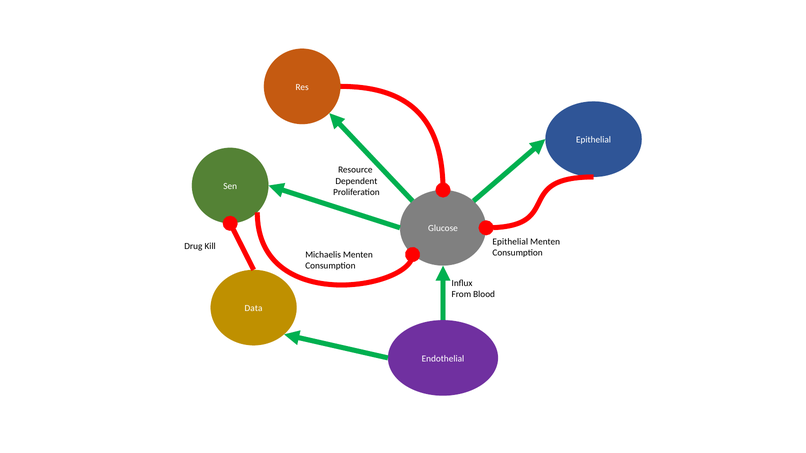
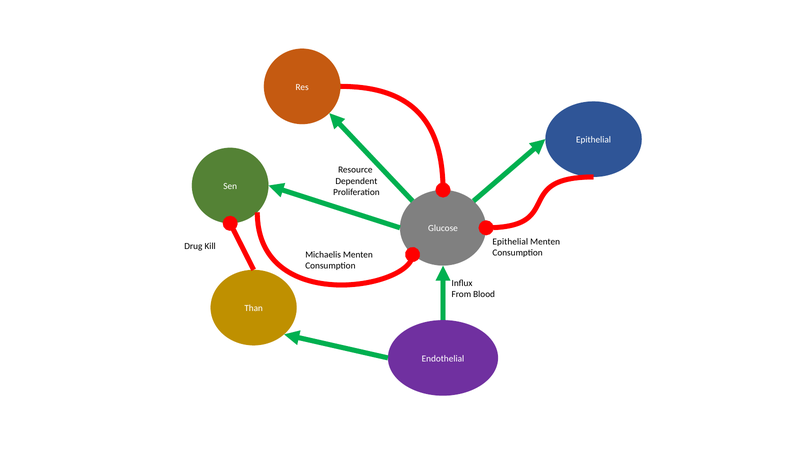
Data: Data -> Than
